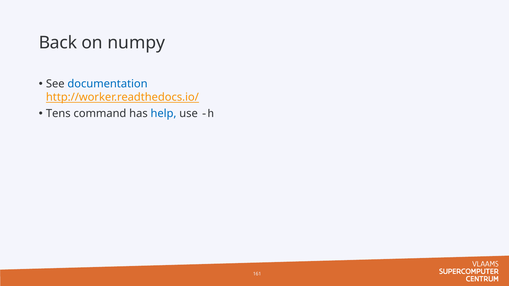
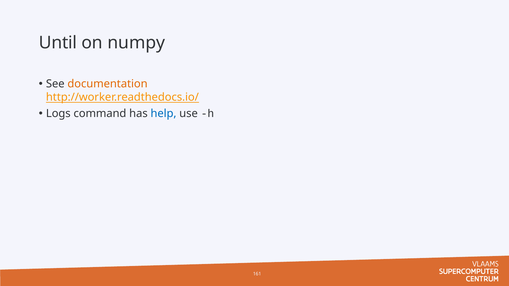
Back: Back -> Until
documentation colour: blue -> orange
Tens: Tens -> Logs
